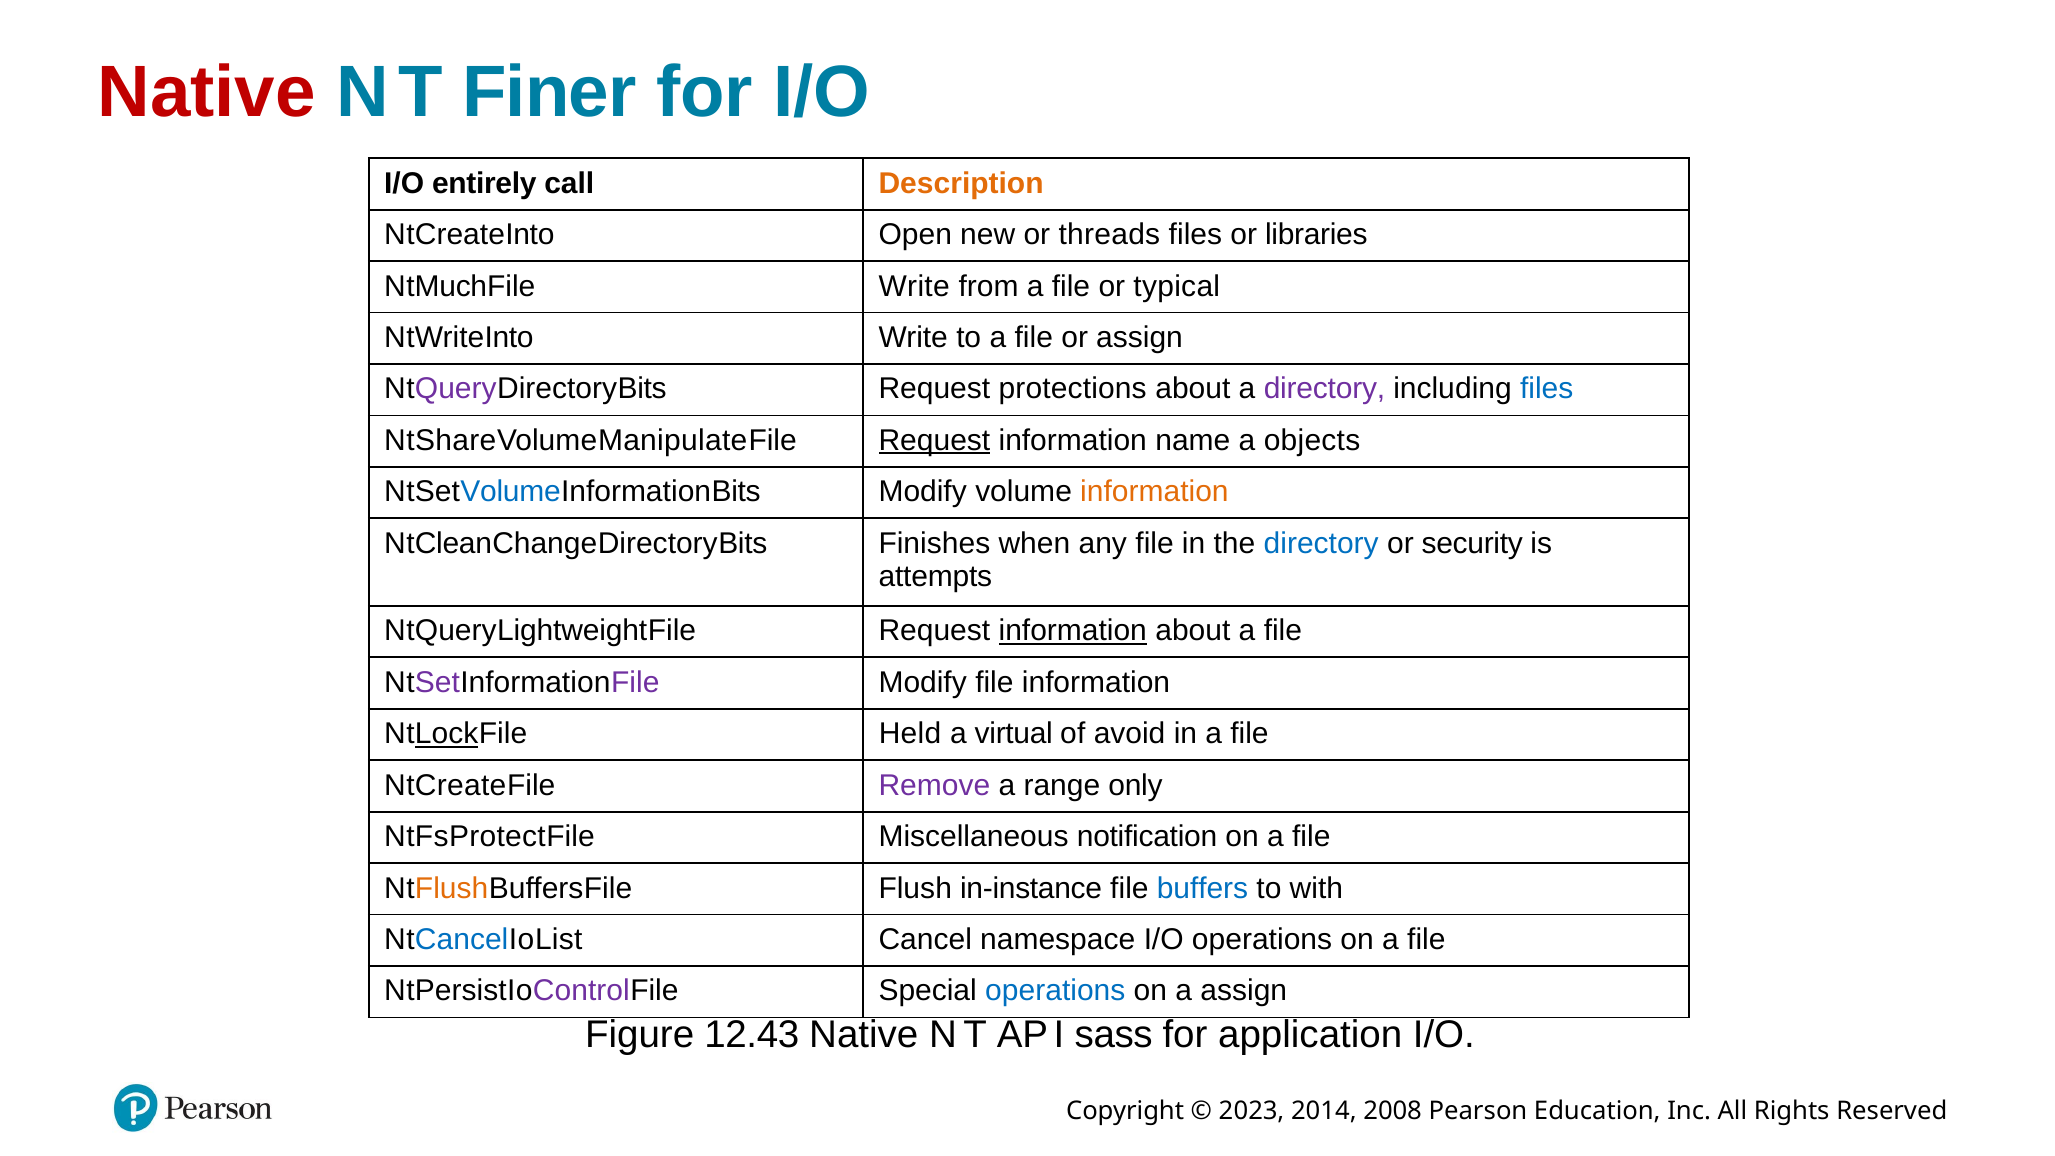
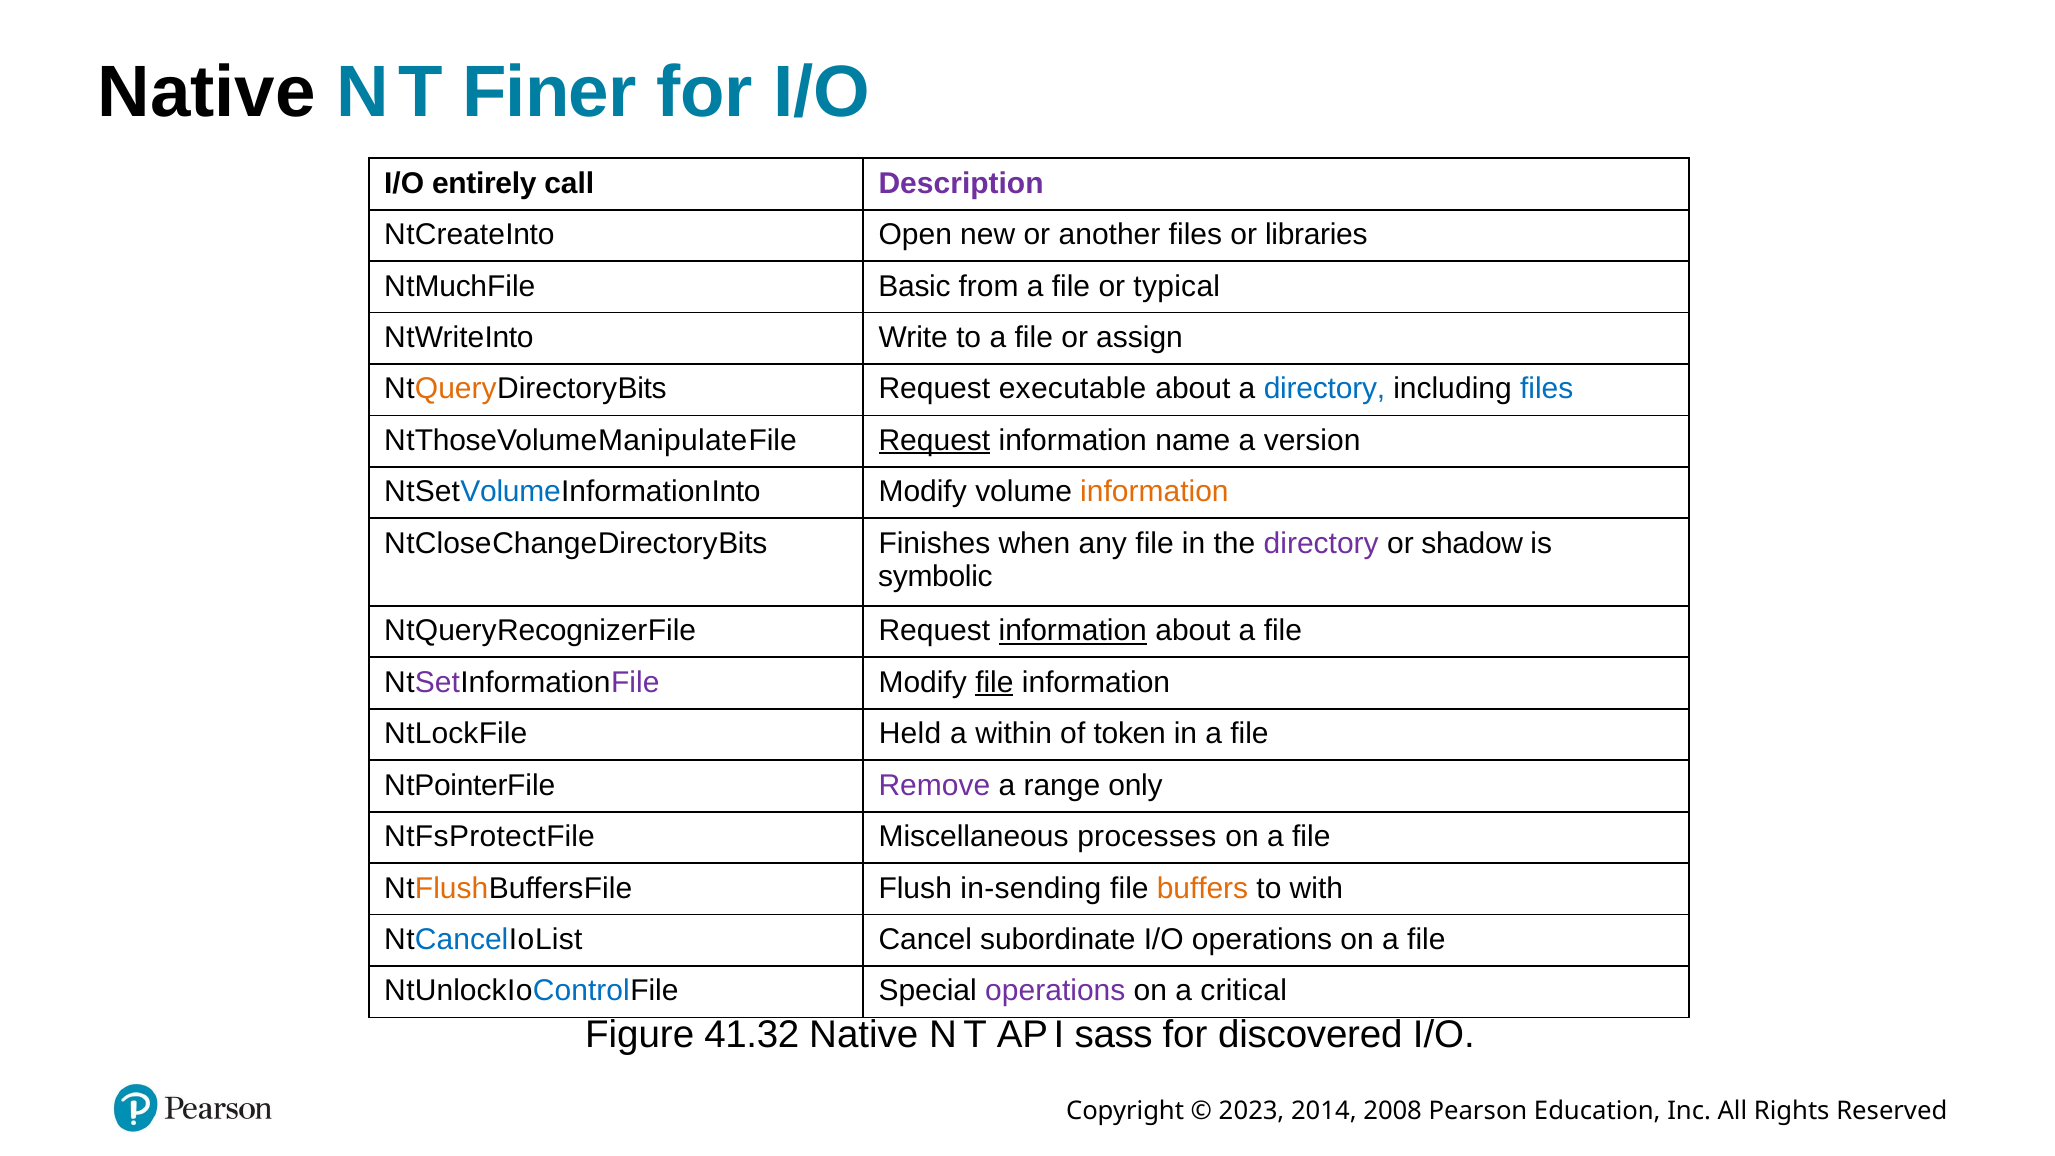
Native at (207, 92) colour: red -> black
Description colour: orange -> purple
threads: threads -> another
File Write: Write -> Basic
Query at (456, 389) colour: purple -> orange
protections: protections -> executable
directory at (1324, 389) colour: purple -> blue
Share: Share -> Those
objects: objects -> version
Information Bits: Bits -> Into
Clean: Clean -> Close
directory at (1321, 543) colour: blue -> purple
security: security -> shadow
attempts: attempts -> symbolic
Lightweight: Lightweight -> Recognizer
file at (994, 682) underline: none -> present
Lock underline: present -> none
virtual: virtual -> within
avoid: avoid -> token
Create at (461, 785): Create -> Pointer
notification: notification -> processes
in-instance: in-instance -> in-sending
buffers at (1202, 888) colour: blue -> orange
namespace: namespace -> subordinate
Persist: Persist -> Unlock
Control colour: purple -> blue
operations at (1055, 991) colour: blue -> purple
a assign: assign -> critical
12.43: 12.43 -> 41.32
application: application -> discovered
